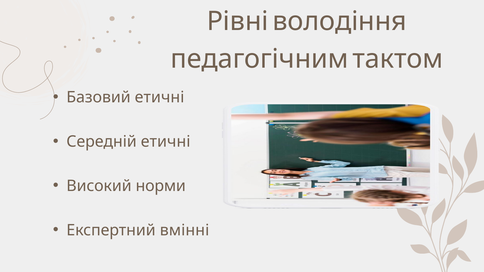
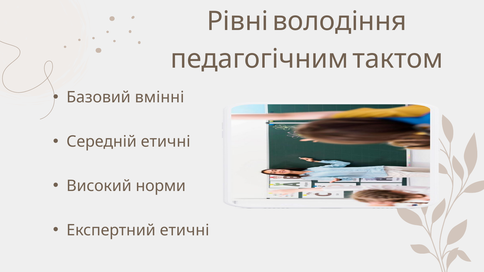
Базовий етичні: етичні -> вмінні
Експертний вмінні: вмінні -> етичні
